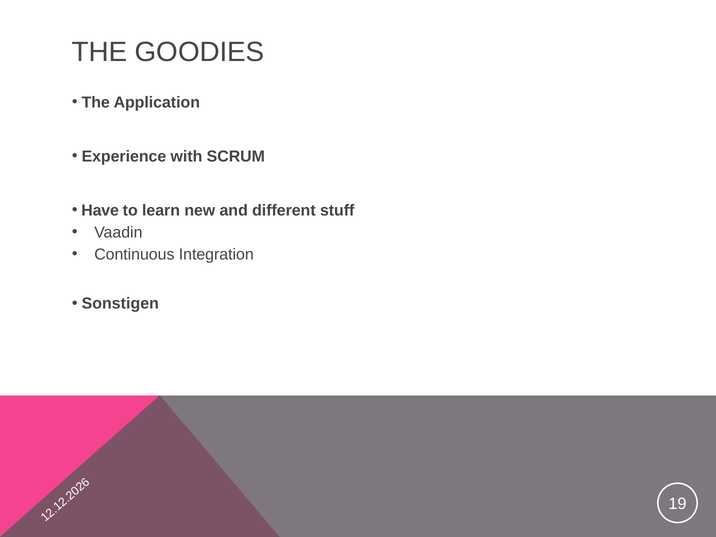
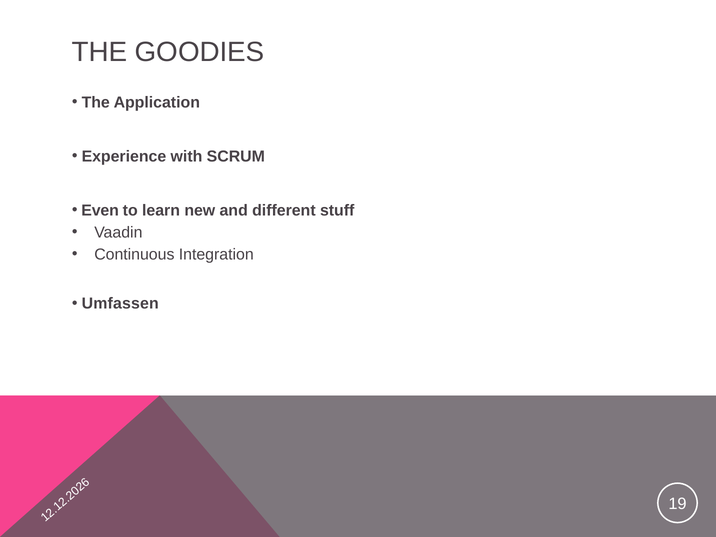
Have: Have -> Even
Sonstigen: Sonstigen -> Umfassen
